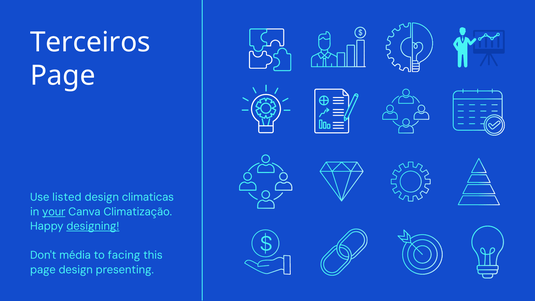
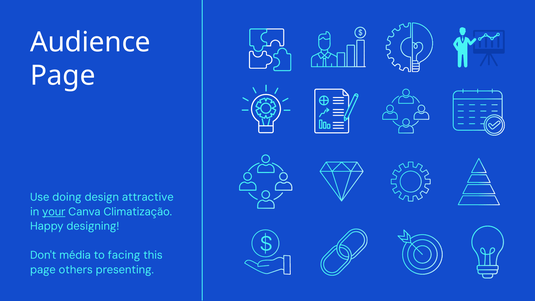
Terceiros: Terceiros -> Audience
listed: listed -> doing
climaticas: climaticas -> attractive
designing underline: present -> none
page design: design -> others
